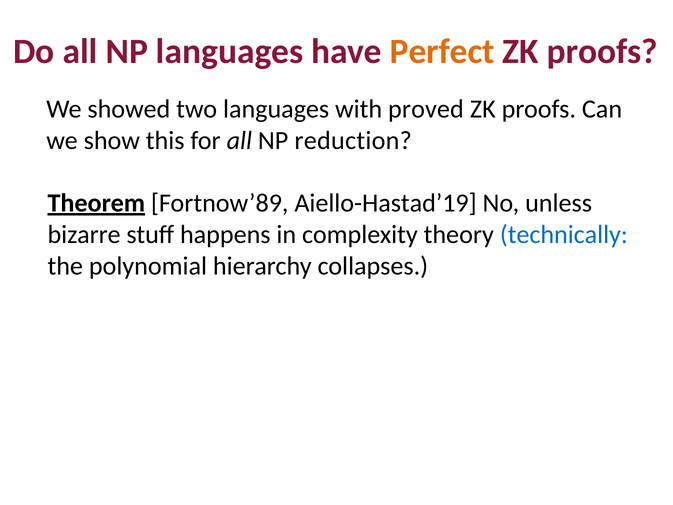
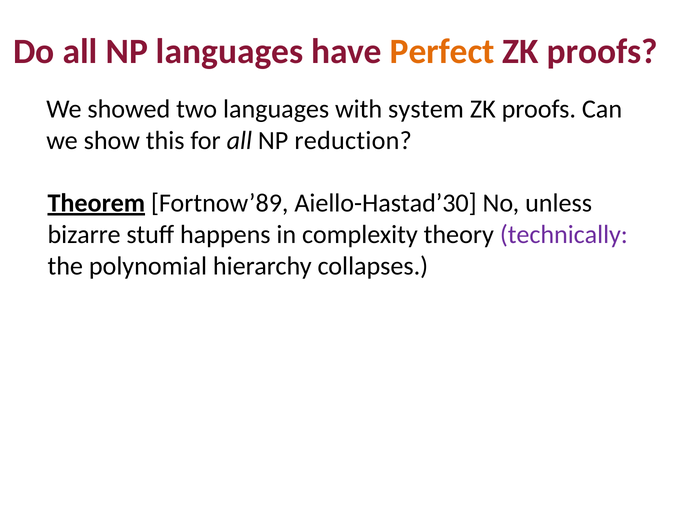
proved: proved -> system
Aiello-Hastad’19: Aiello-Hastad’19 -> Aiello-Hastad’30
technically colour: blue -> purple
